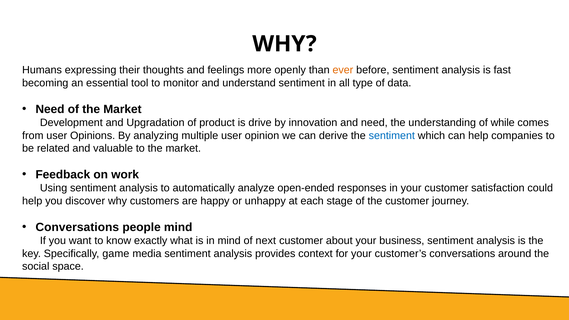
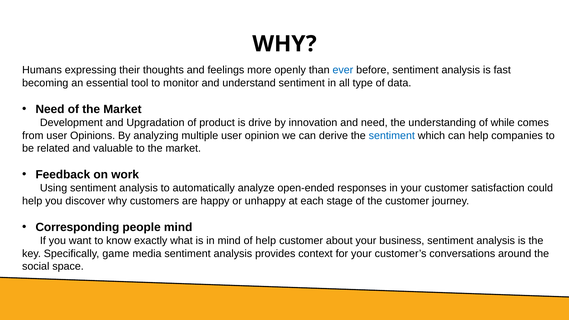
ever colour: orange -> blue
Conversations at (77, 227): Conversations -> Corresponding
of next: next -> help
